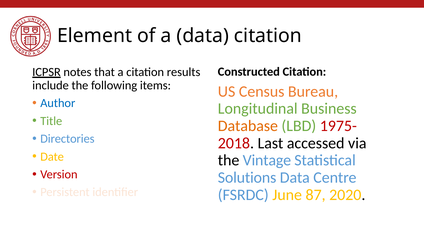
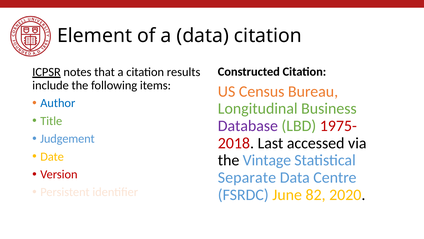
Database colour: orange -> purple
Directories: Directories -> Judgement
Solutions: Solutions -> Separate
87: 87 -> 82
